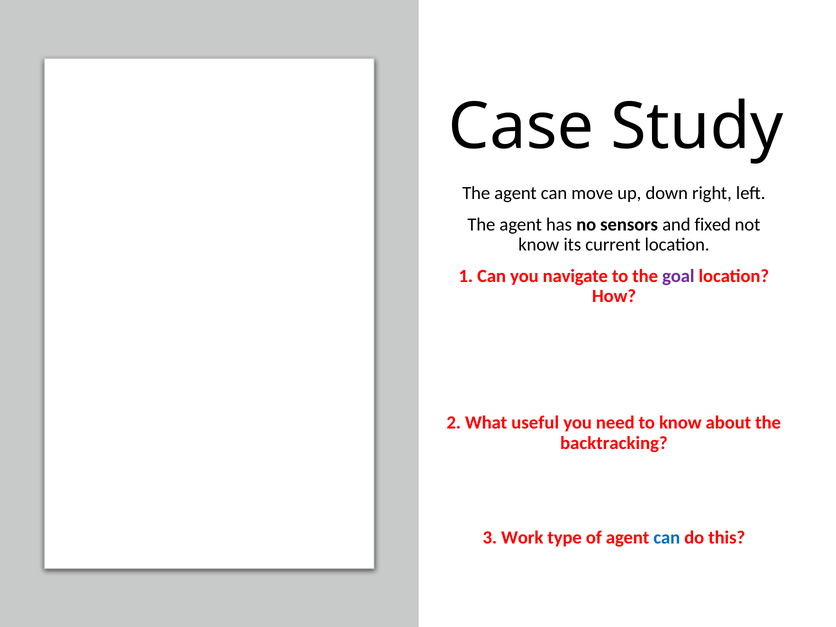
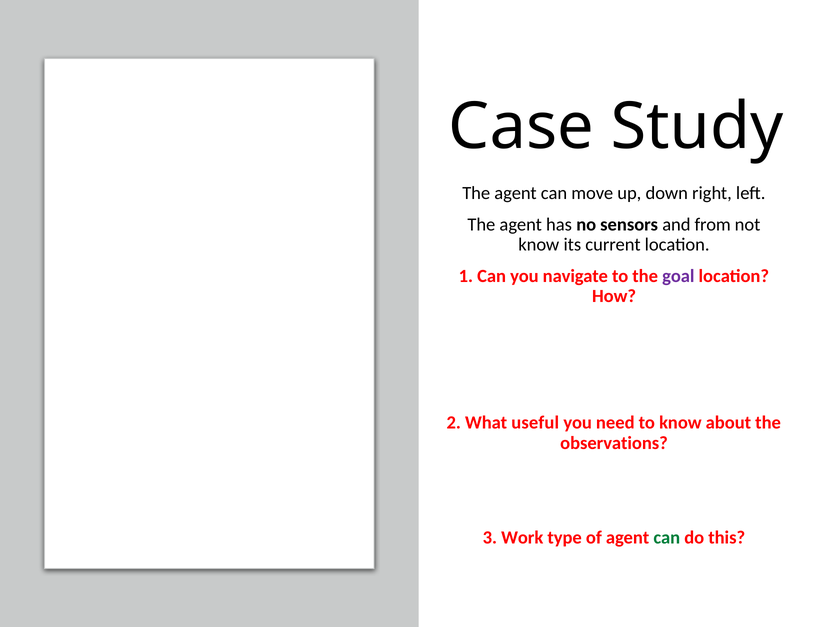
fixed: fixed -> from
backtracking: backtracking -> observations
can at (667, 538) colour: blue -> green
